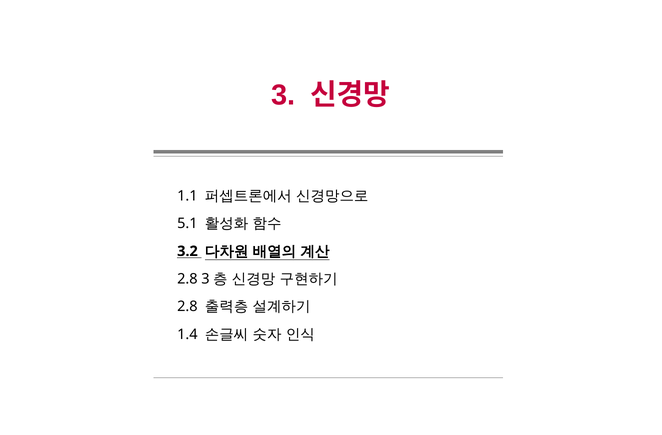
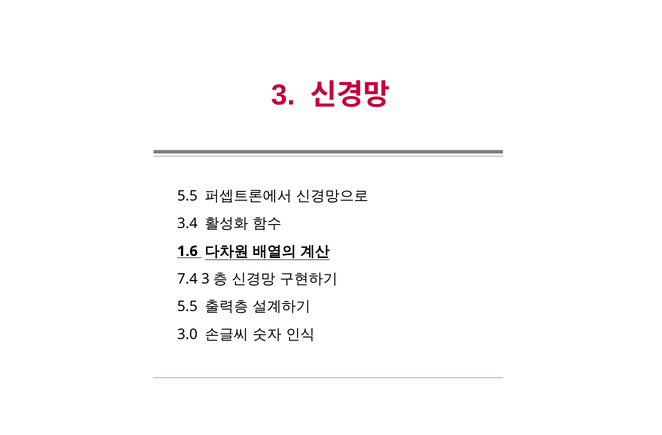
1.1 at (187, 196): 1.1 -> 5.5
5.1: 5.1 -> 3.4
3.2: 3.2 -> 1.6
2.8 at (187, 279): 2.8 -> 7.4
2.8 at (187, 307): 2.8 -> 5.5
1.4: 1.4 -> 3.0
